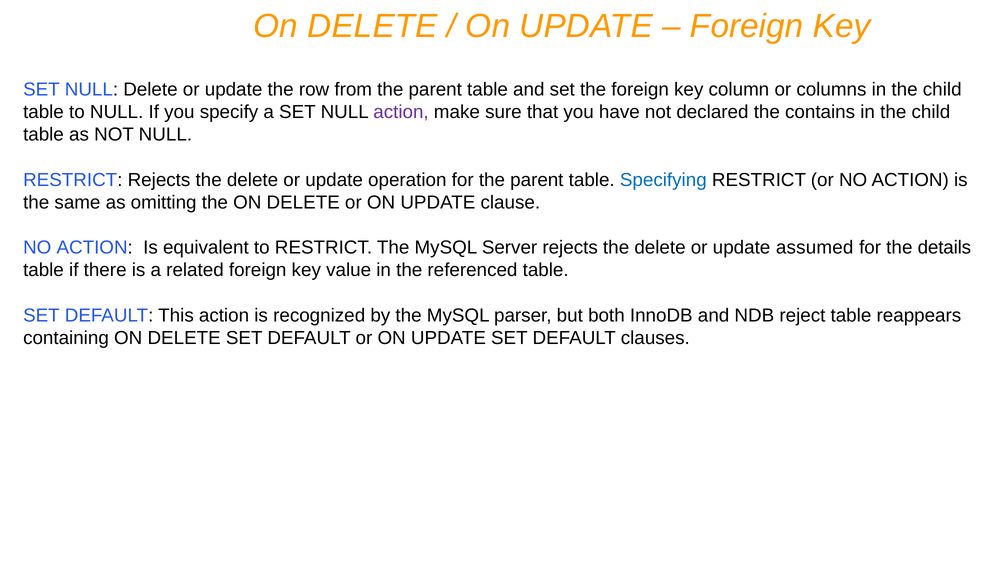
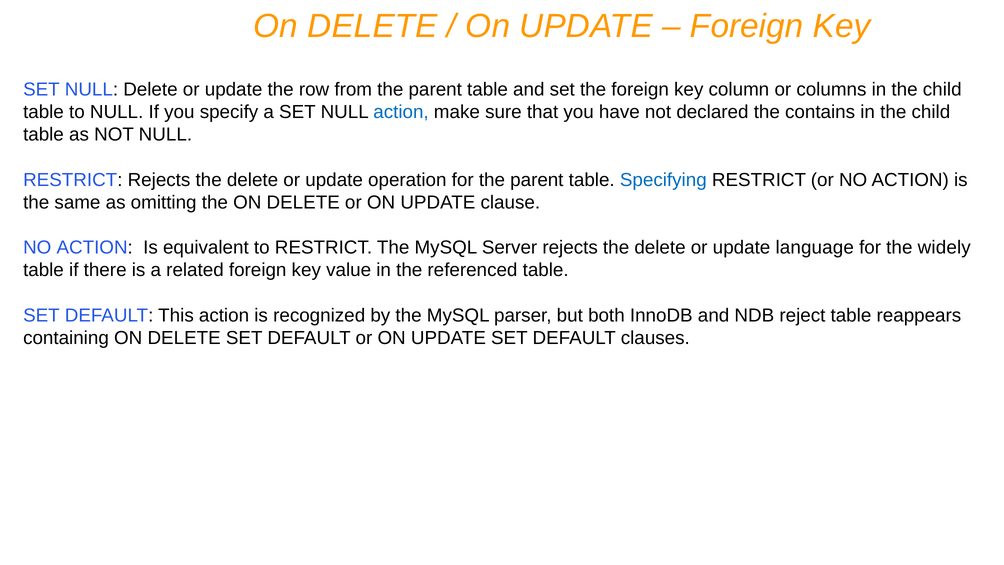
action at (401, 112) colour: purple -> blue
assumed: assumed -> language
details: details -> widely
